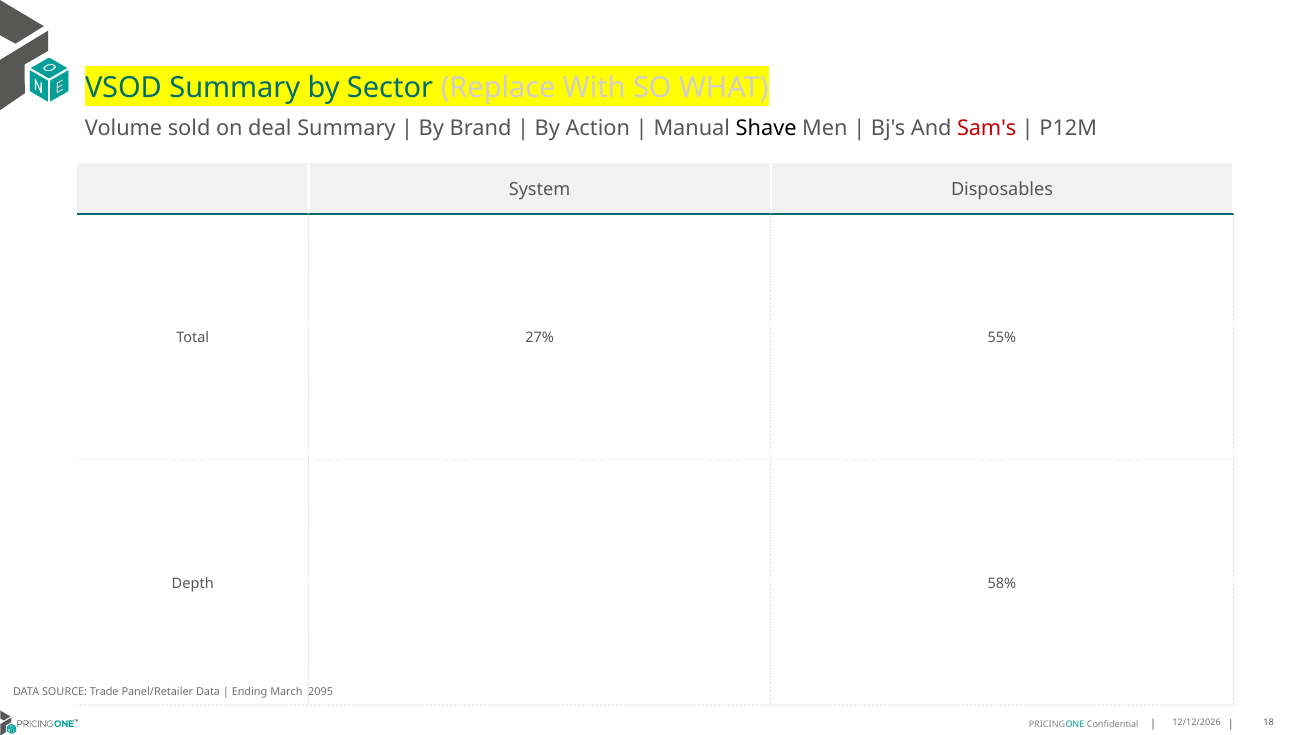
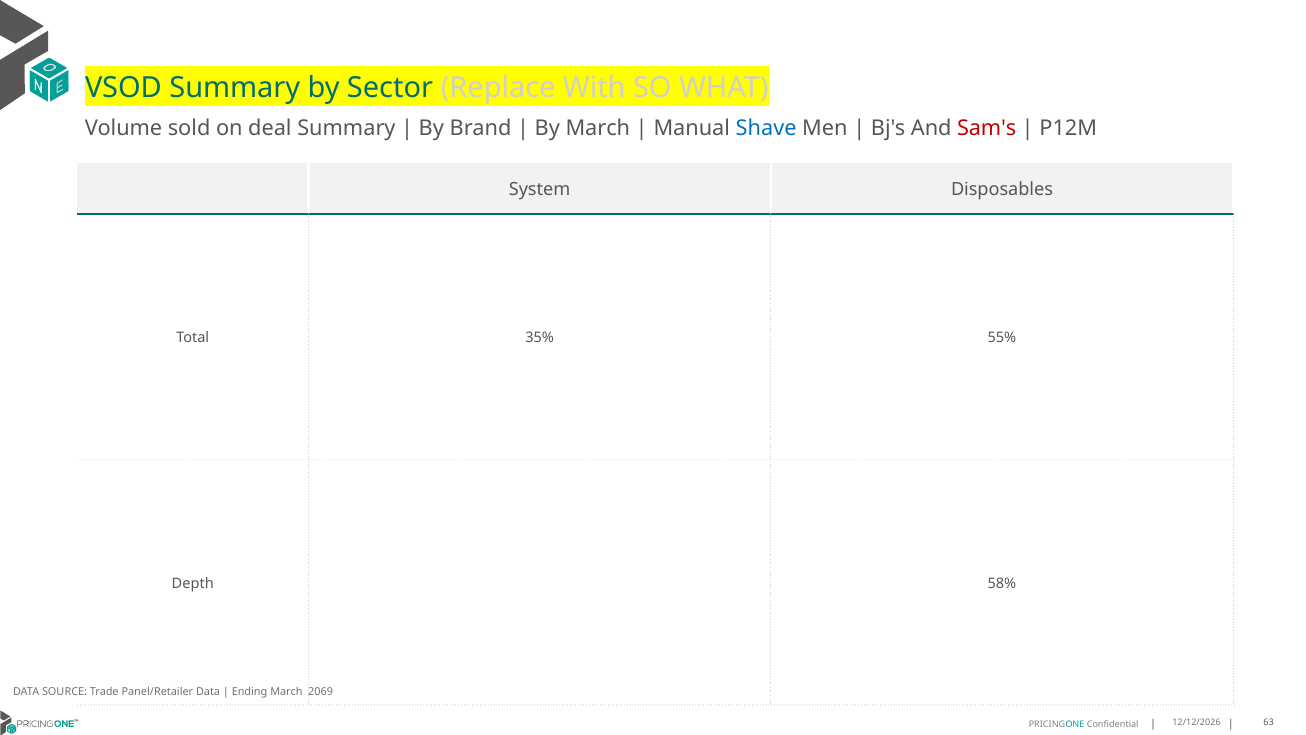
By Action: Action -> March
Shave colour: black -> blue
27%: 27% -> 35%
2095: 2095 -> 2069
18: 18 -> 63
